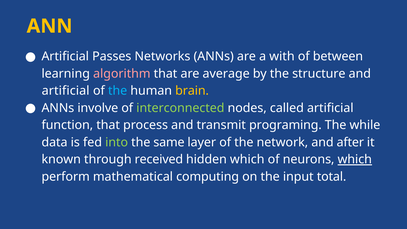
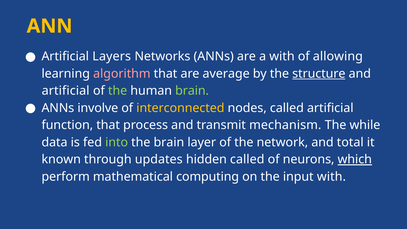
Passes: Passes -> Layers
between: between -> allowing
structure underline: none -> present
the at (118, 91) colour: light blue -> light green
brain at (192, 91) colour: yellow -> light green
interconnected colour: light green -> yellow
programing: programing -> mechanism
the same: same -> brain
after: after -> total
received: received -> updates
hidden which: which -> called
input total: total -> with
